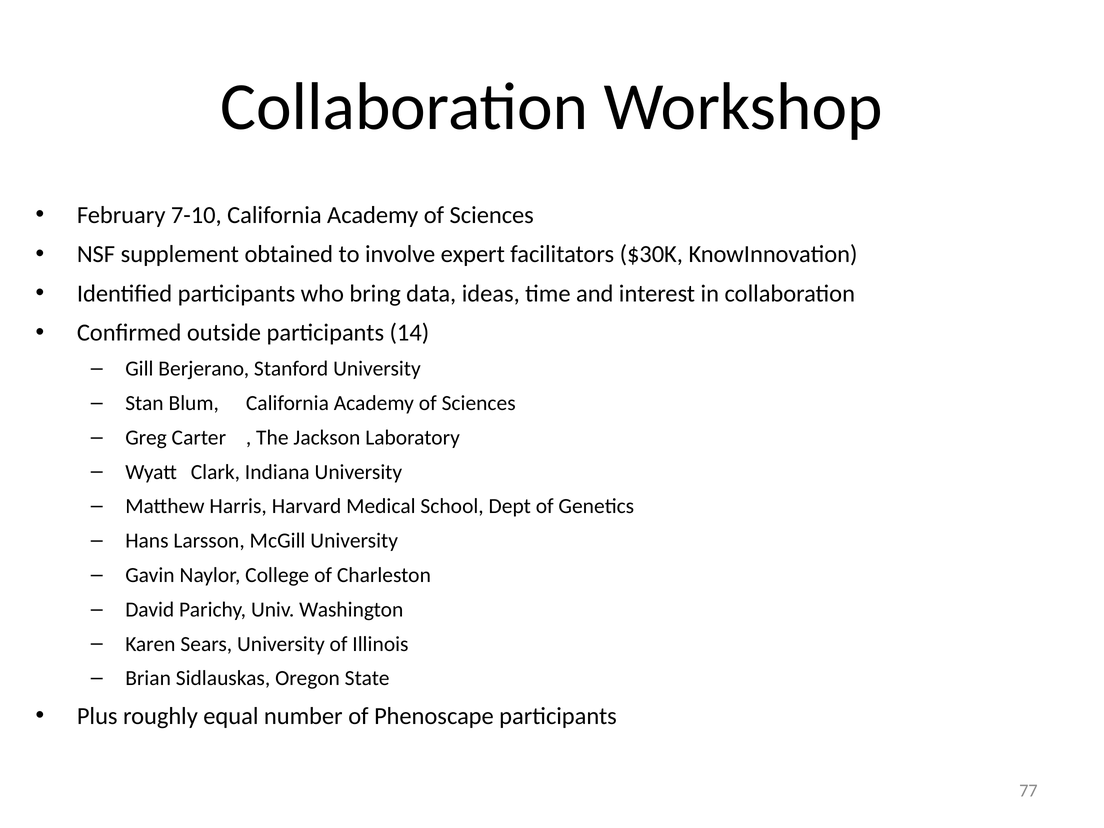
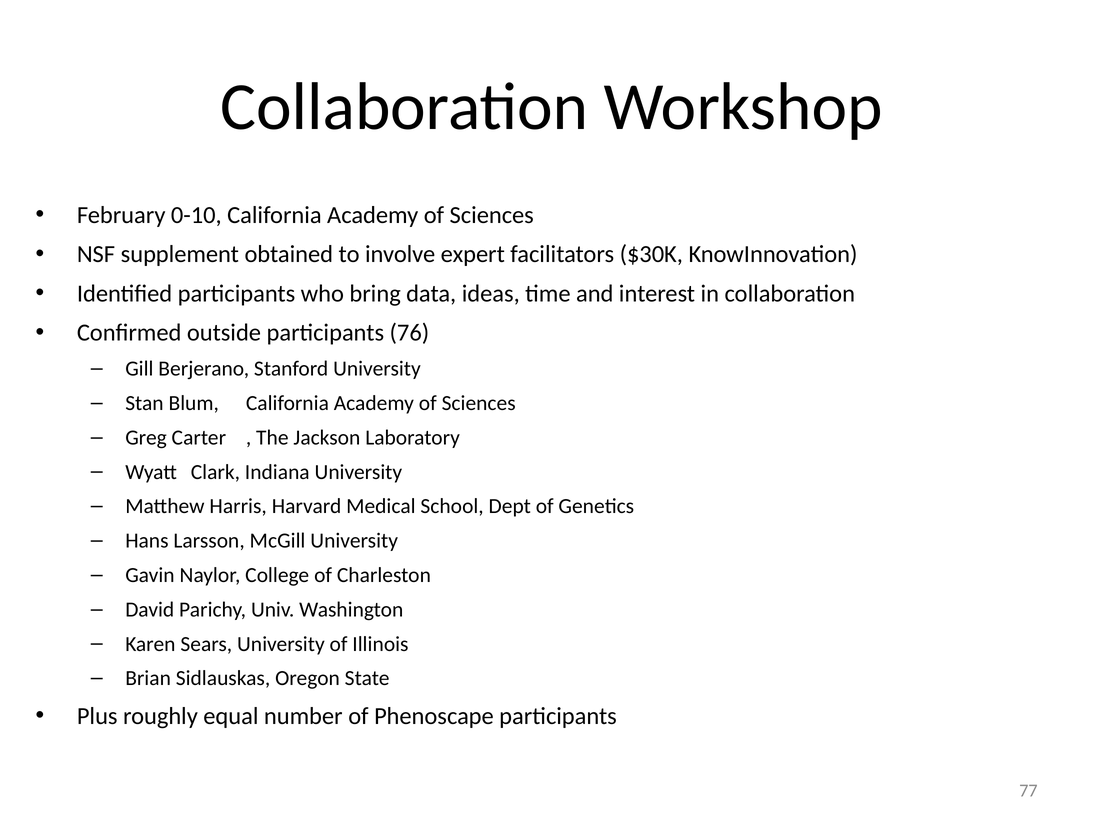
7-10: 7-10 -> 0-10
14: 14 -> 76
